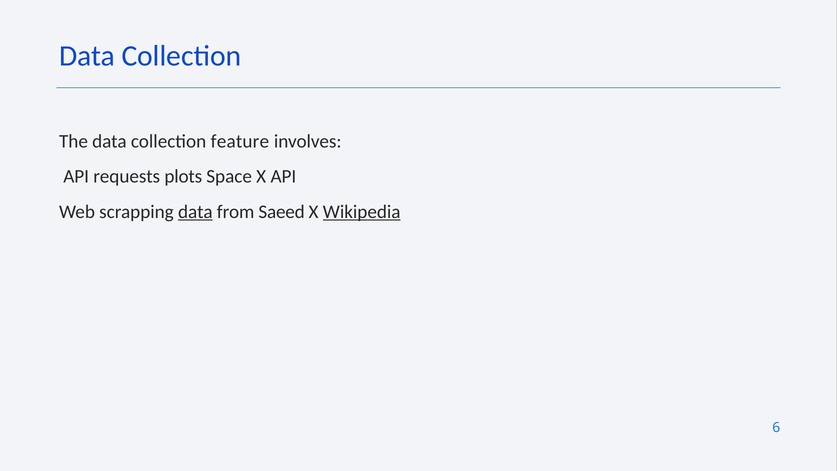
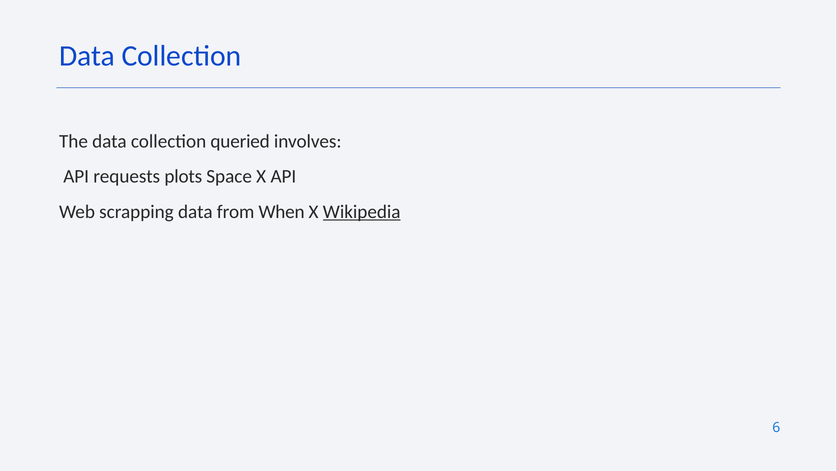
feature: feature -> queried
data at (195, 212) underline: present -> none
Saeed: Saeed -> When
